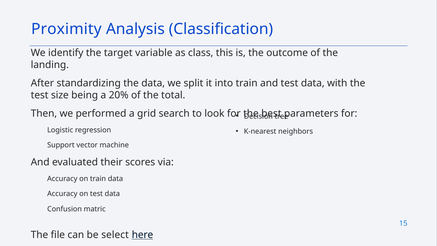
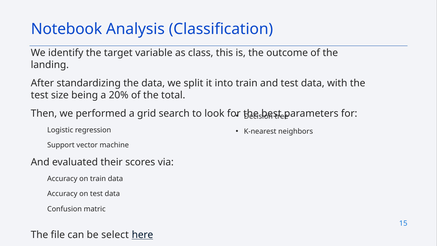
Proximity: Proximity -> Notebook
